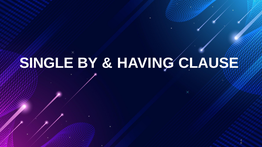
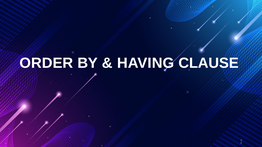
SINGLE: SINGLE -> ORDER
